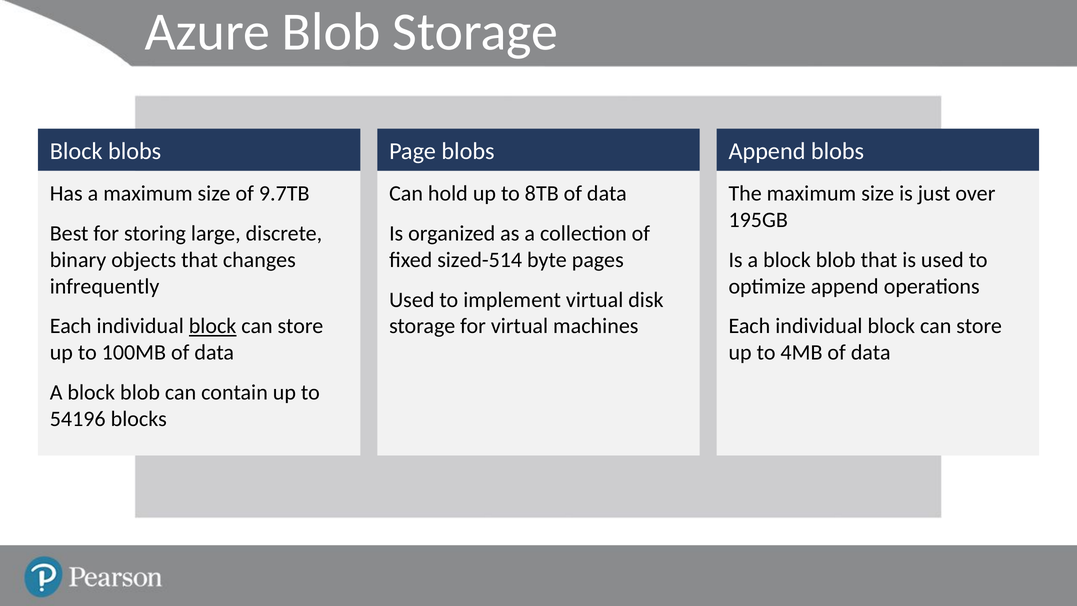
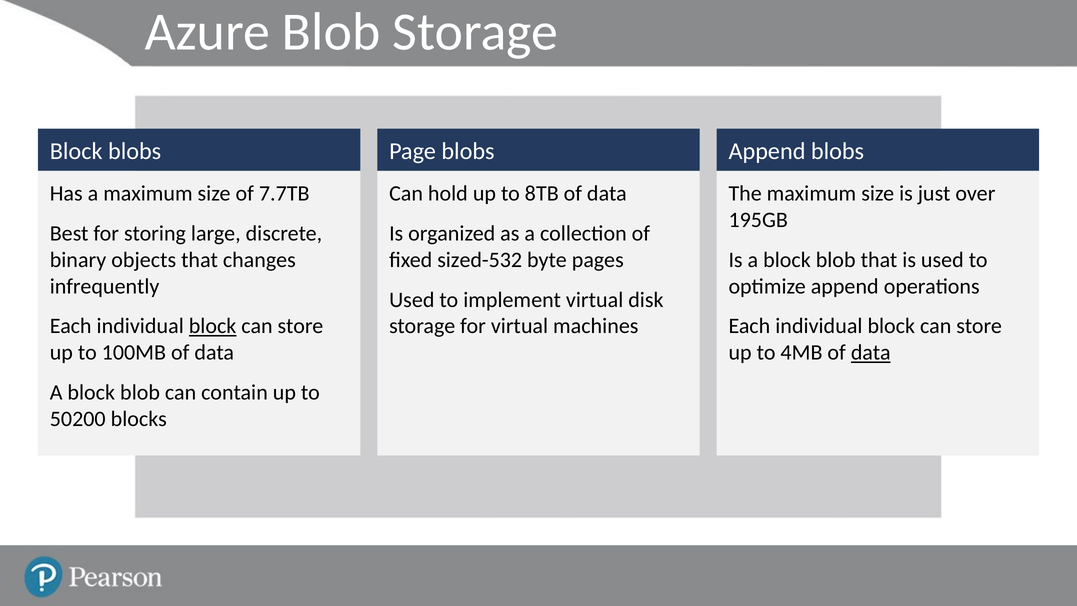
9.7TB: 9.7TB -> 7.7TB
sized-514: sized-514 -> sized-532
data at (871, 353) underline: none -> present
54196: 54196 -> 50200
